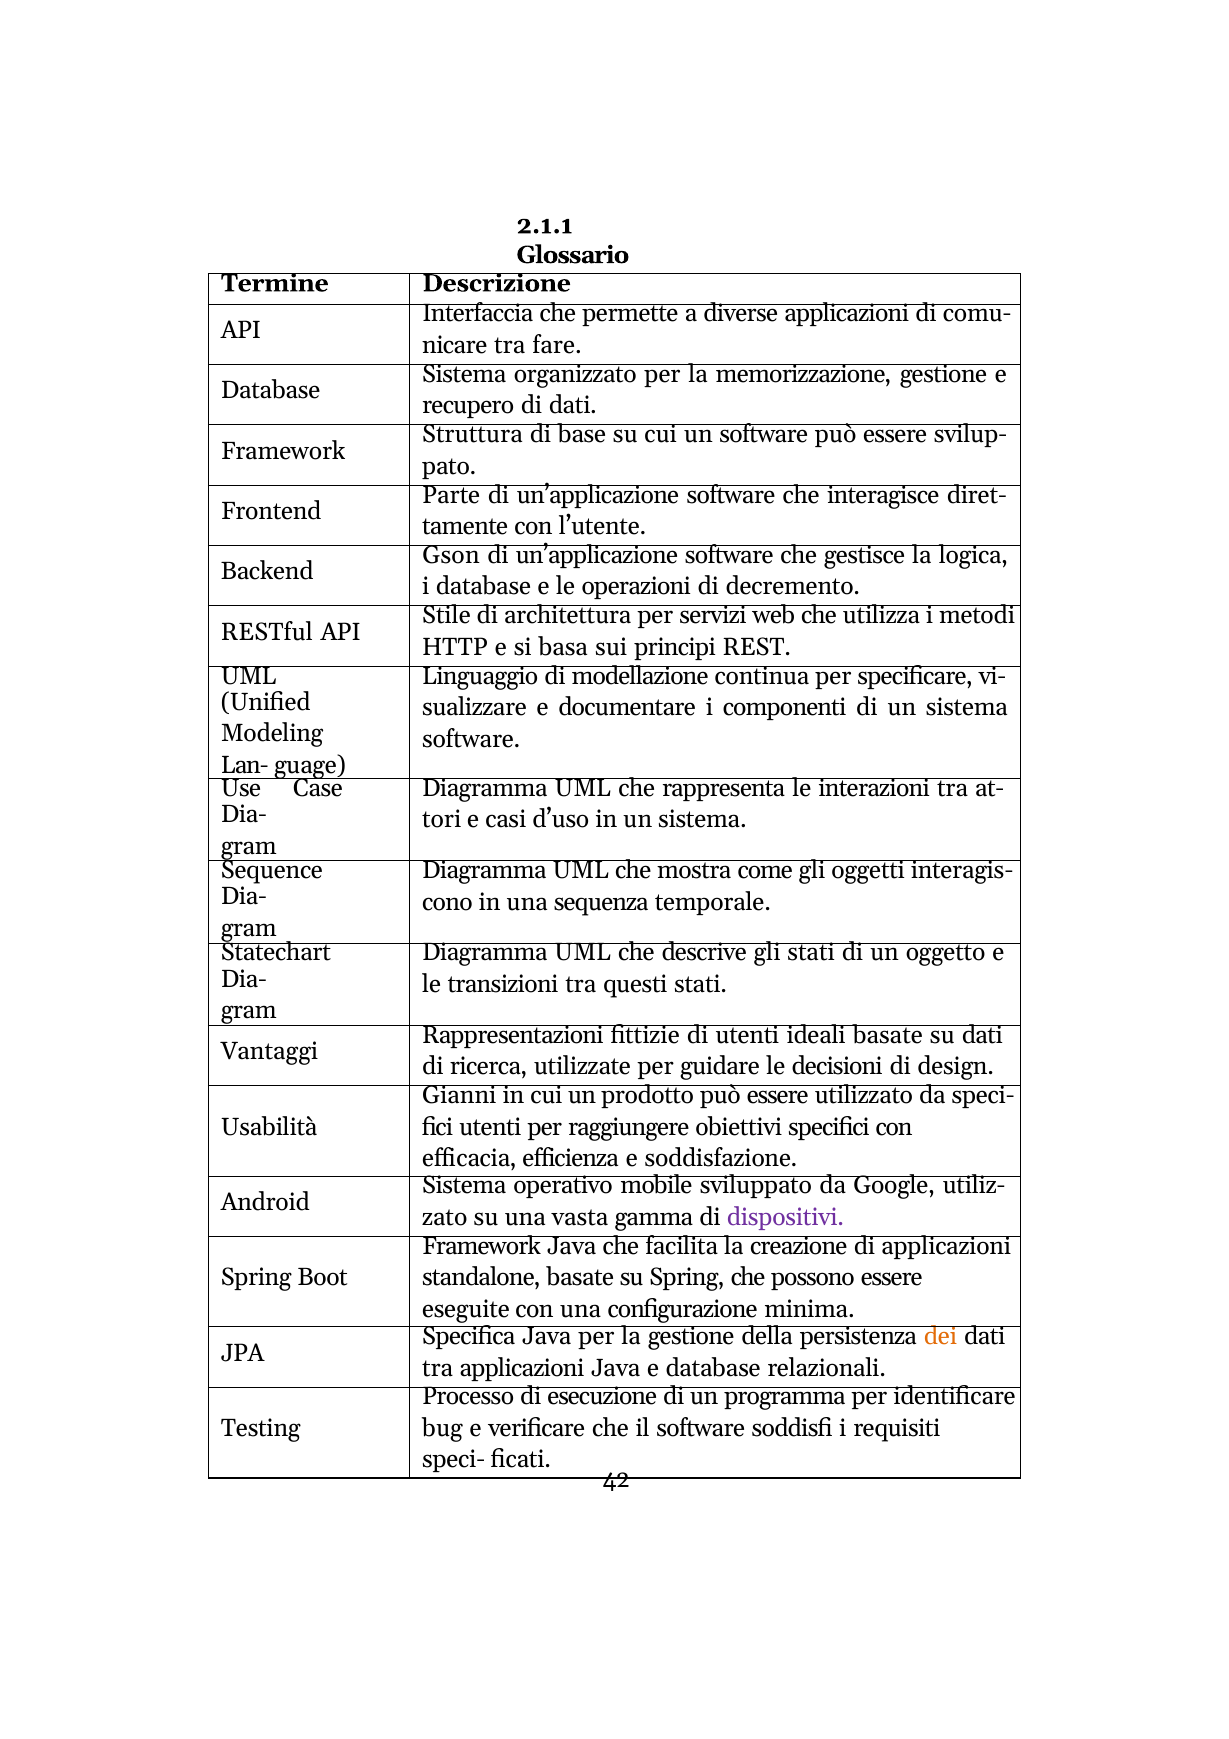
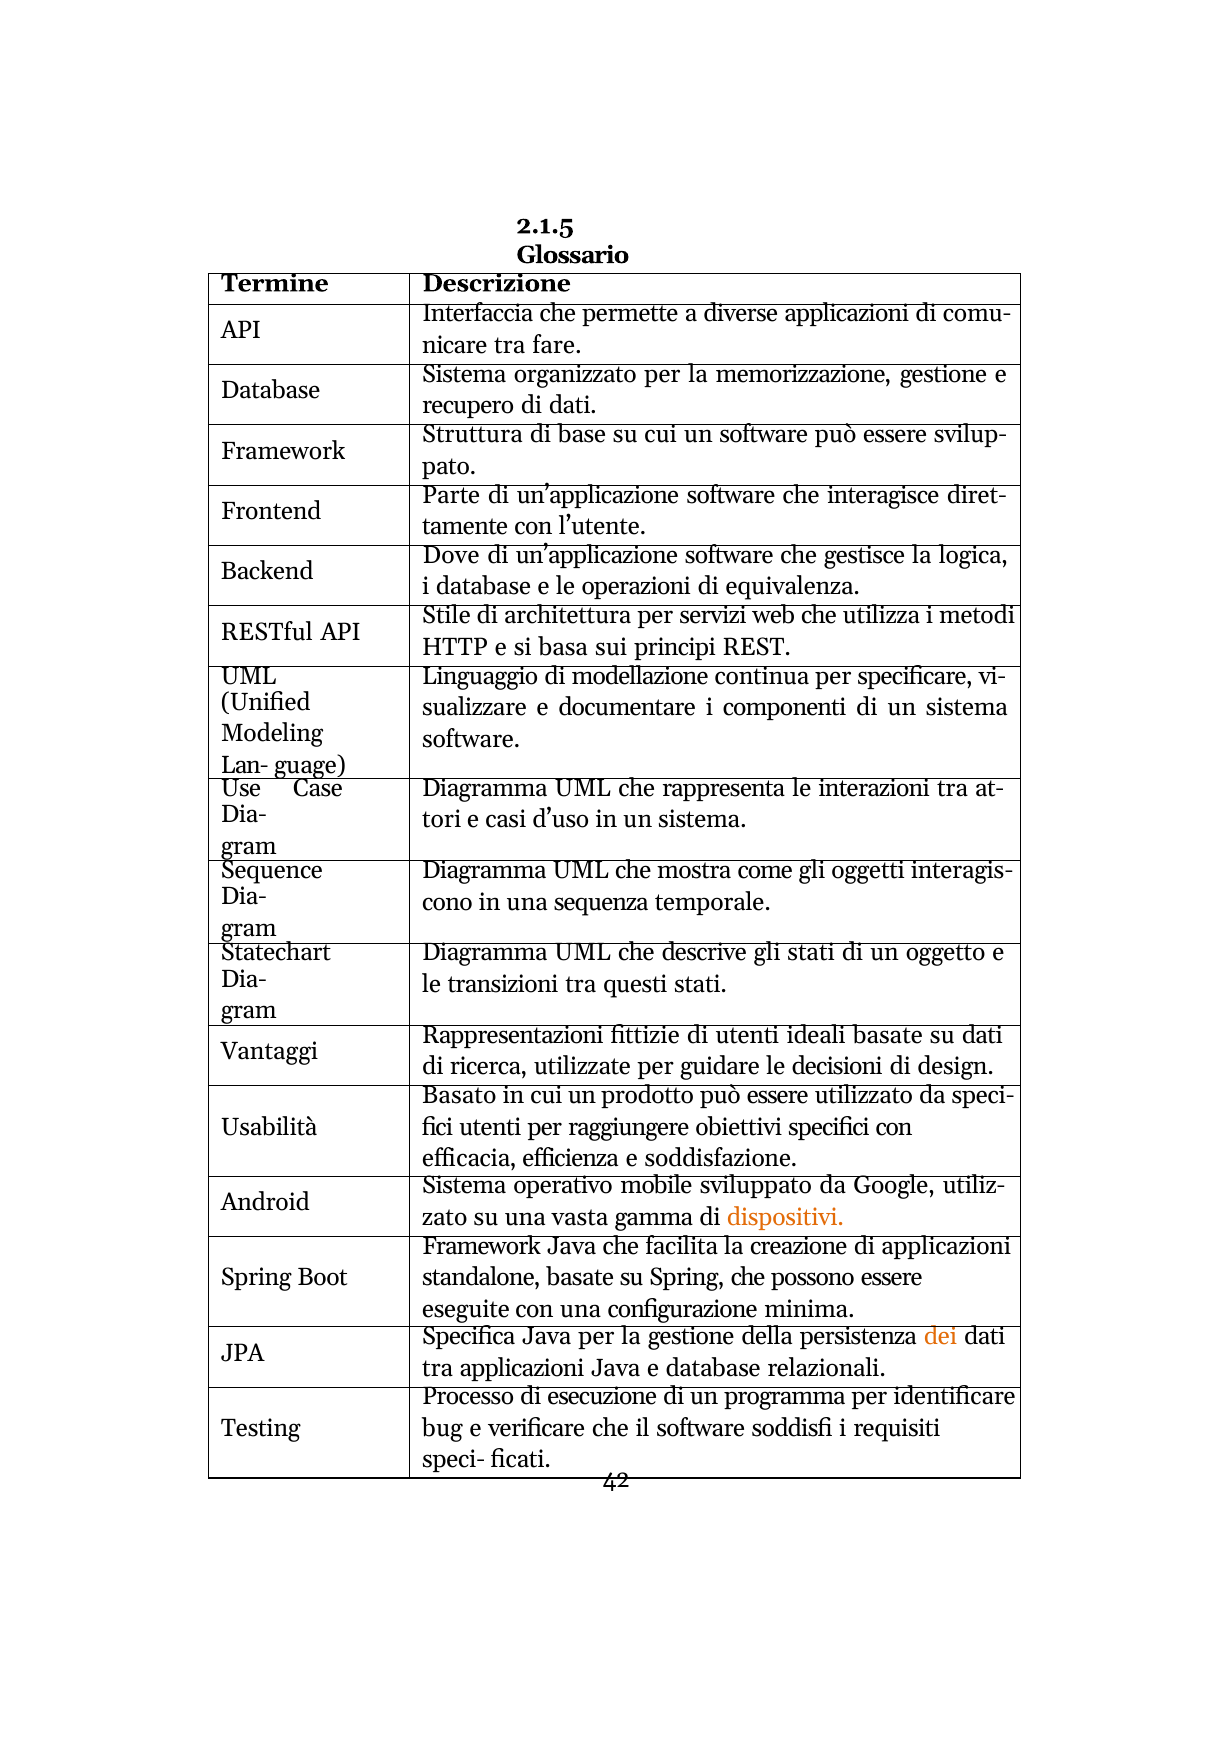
2.1.1: 2.1.1 -> 2.1.5
Gson: Gson -> Dove
decremento: decremento -> equivalenza
Gianni: Gianni -> Basato
dispositivi colour: purple -> orange
